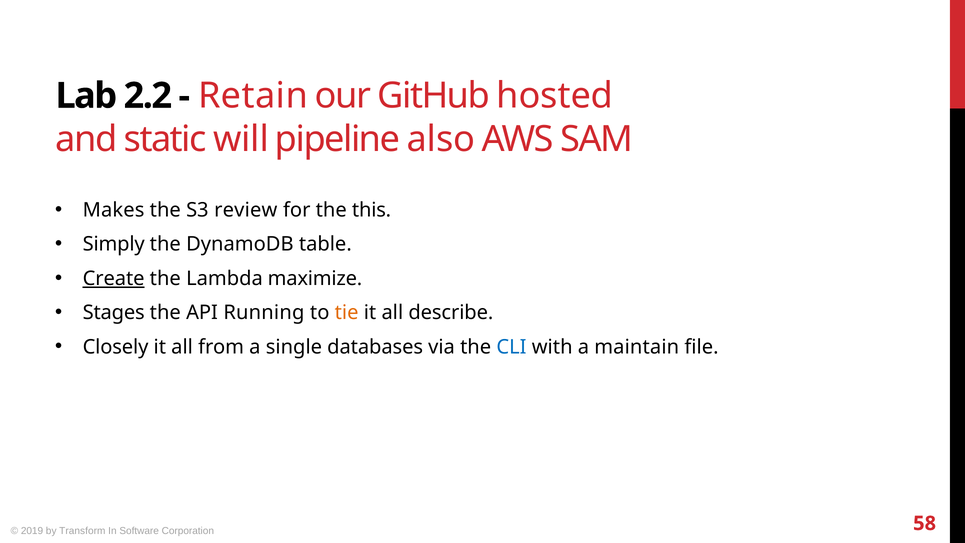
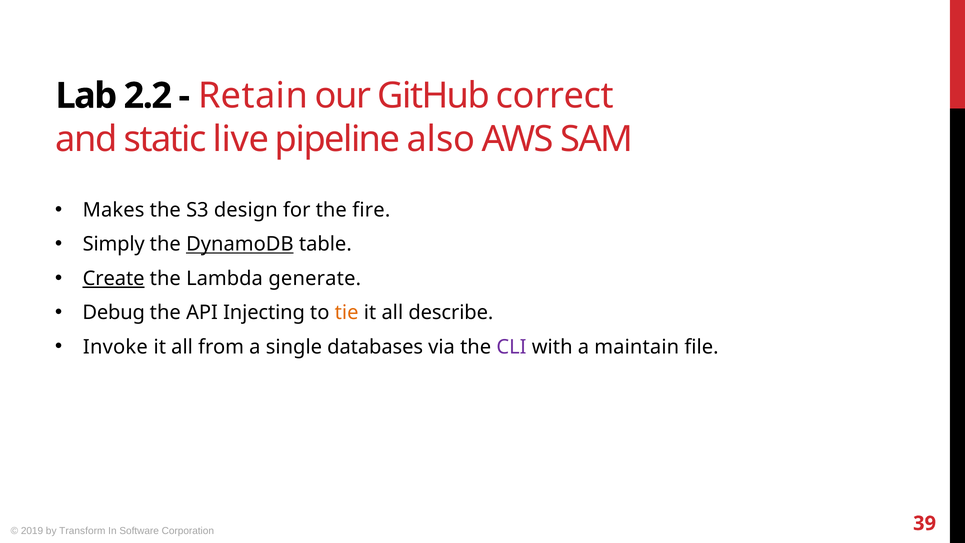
hosted: hosted -> correct
will: will -> live
review: review -> design
this: this -> fire
DynamoDB underline: none -> present
maximize: maximize -> generate
Stages: Stages -> Debug
Running: Running -> Injecting
Closely: Closely -> Invoke
CLI colour: blue -> purple
58: 58 -> 39
